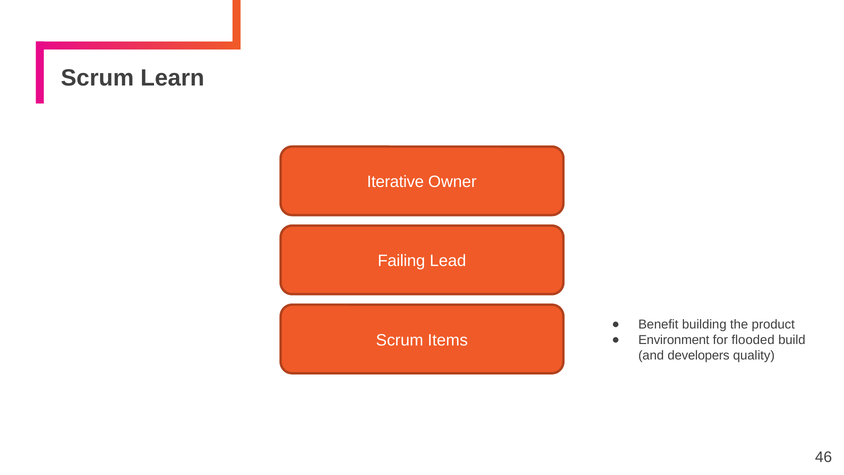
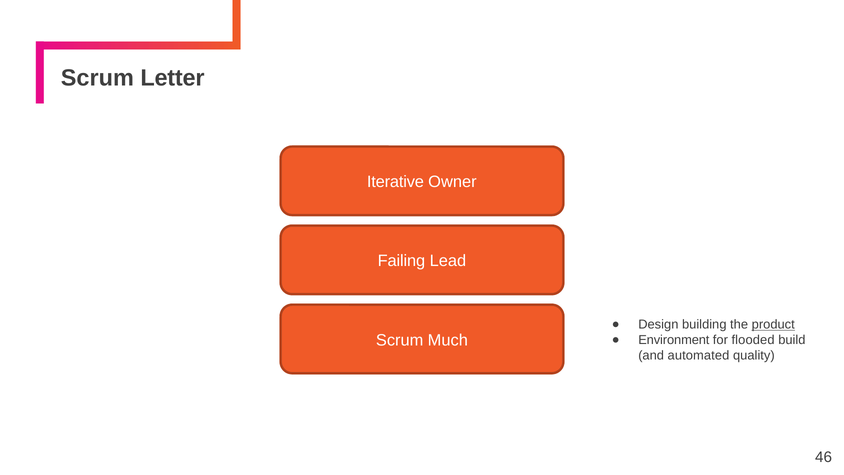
Learn: Learn -> Letter
Benefit: Benefit -> Design
product underline: none -> present
Items: Items -> Much
developers: developers -> automated
